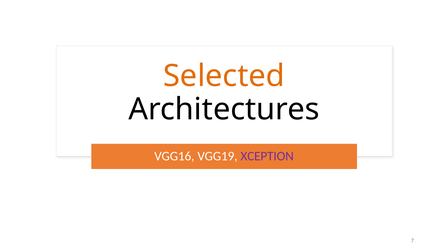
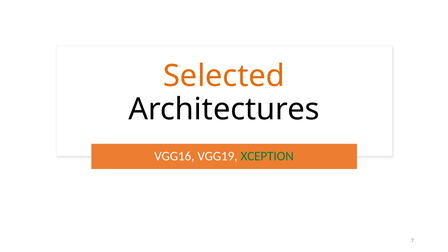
XCEPTION colour: purple -> green
